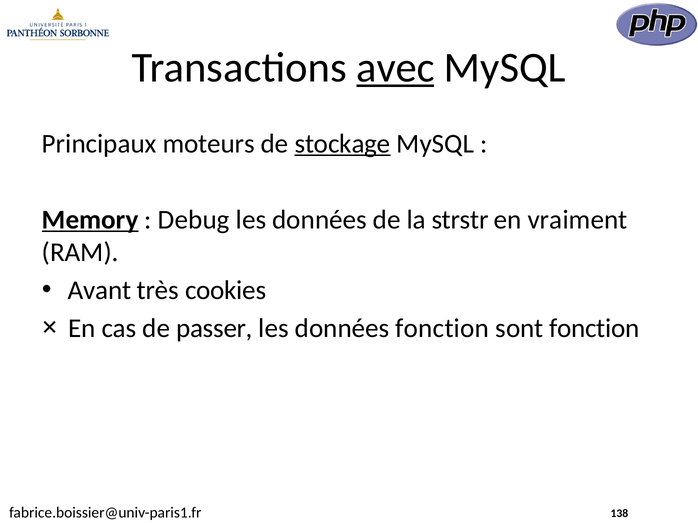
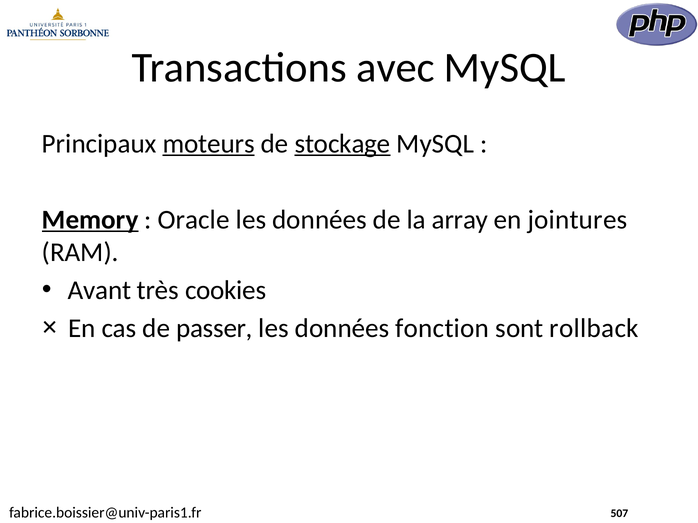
avec underline: present -> none
moteurs underline: none -> present
Debug: Debug -> Oracle
strstr: strstr -> array
vraiment: vraiment -> jointures
sont fonction: fonction -> rollback
138: 138 -> 507
